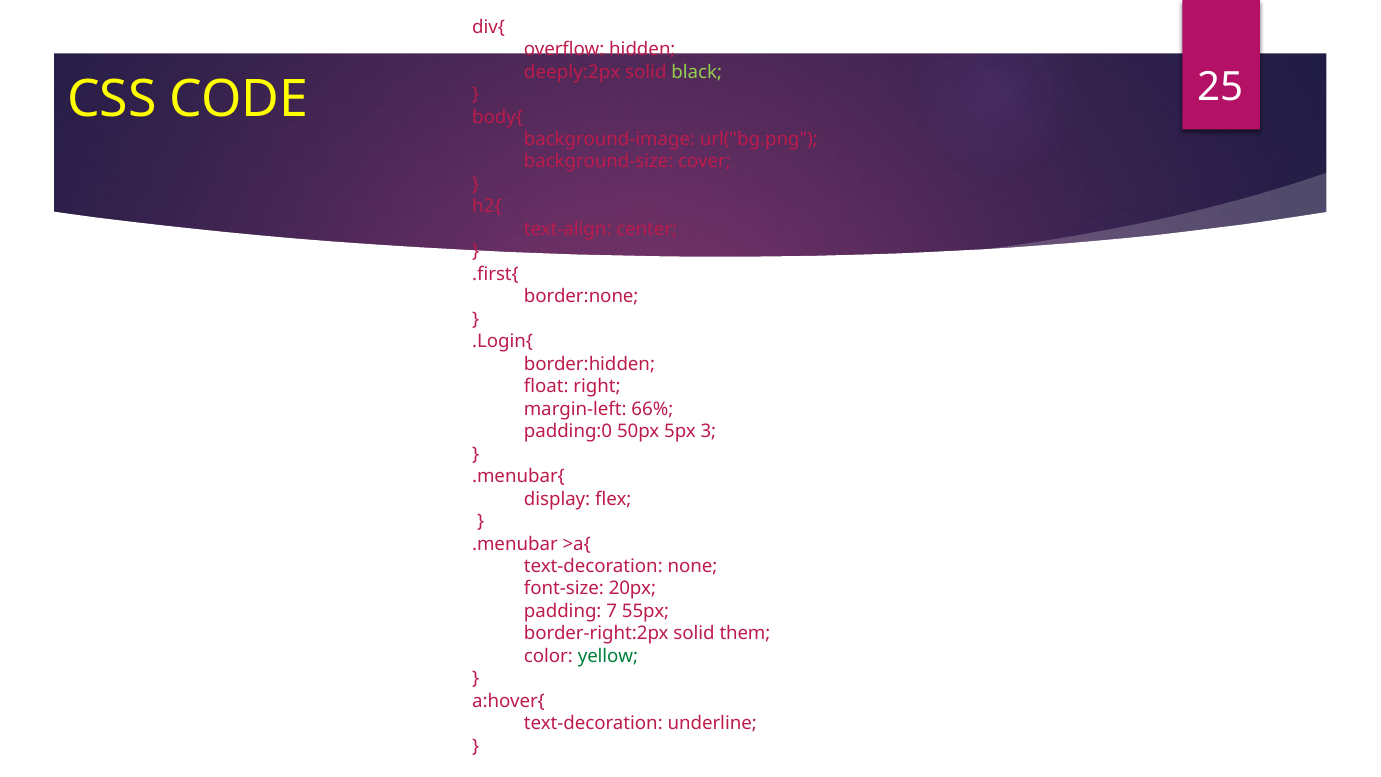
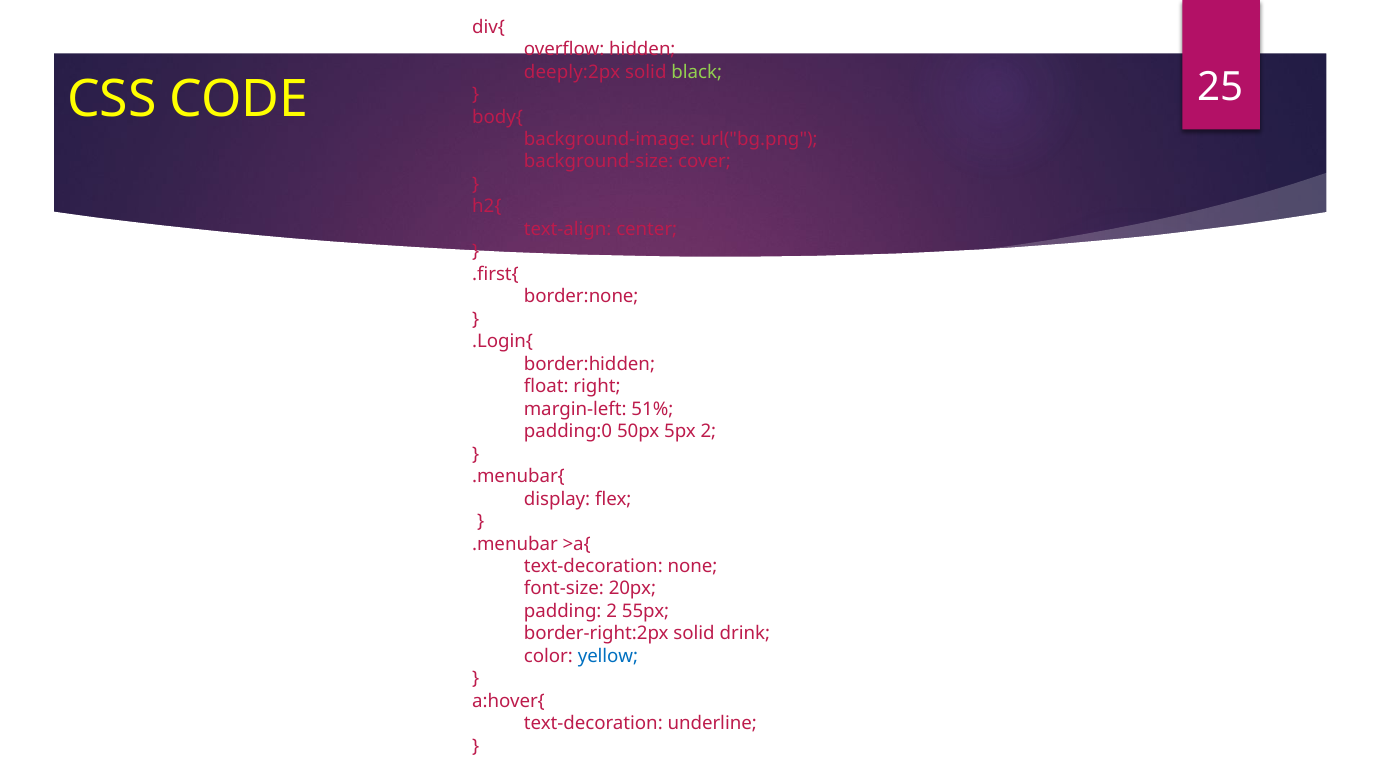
66%: 66% -> 51%
5px 3: 3 -> 2
padding 7: 7 -> 2
them: them -> drink
yellow colour: green -> blue
